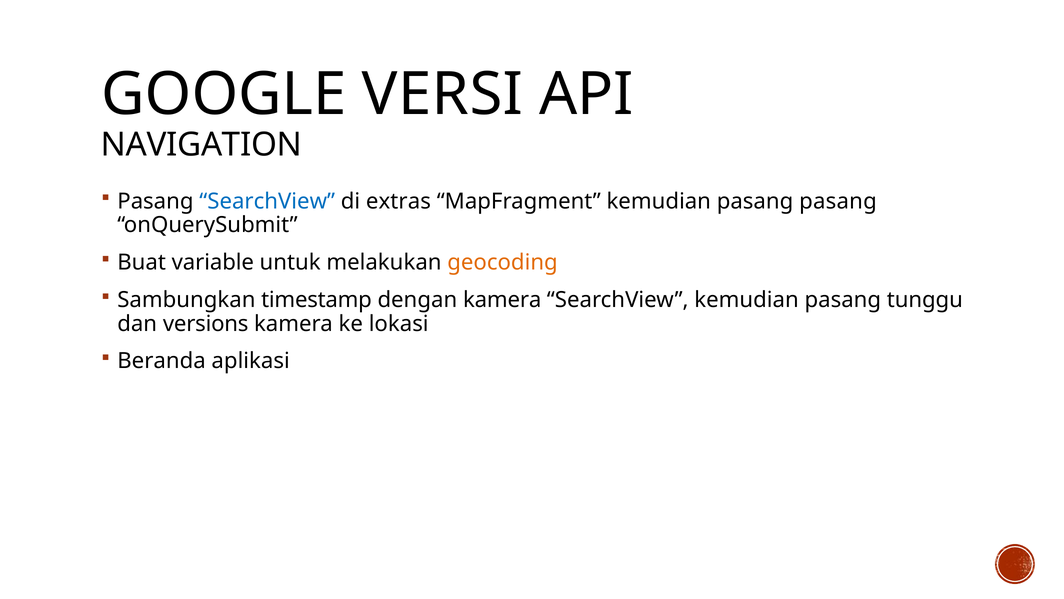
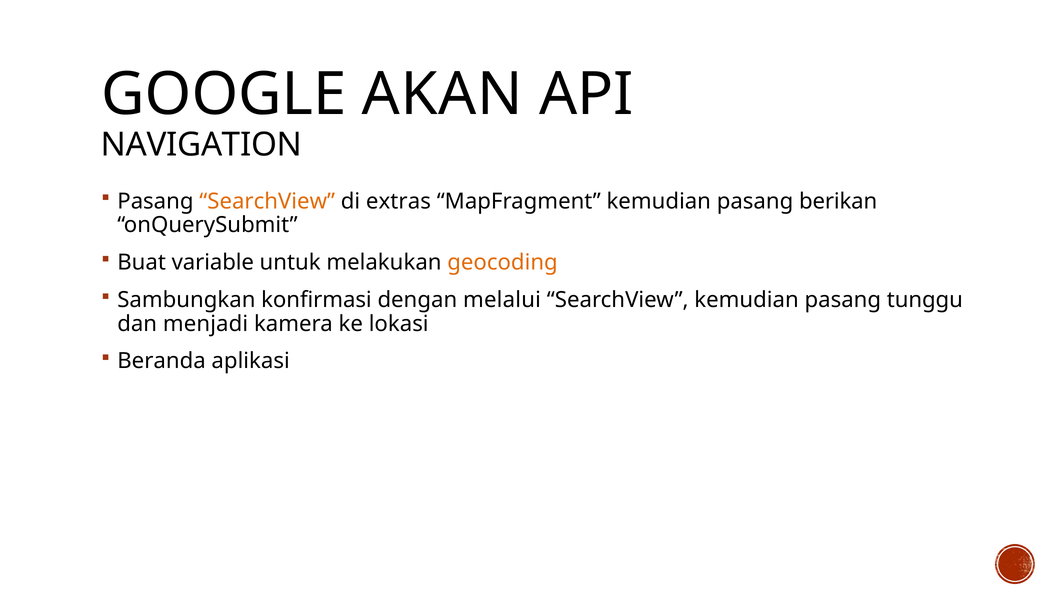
VERSI: VERSI -> AKAN
SearchView at (267, 201) colour: blue -> orange
pasang pasang: pasang -> berikan
timestamp: timestamp -> konfirmasi
dengan kamera: kamera -> melalui
versions: versions -> menjadi
